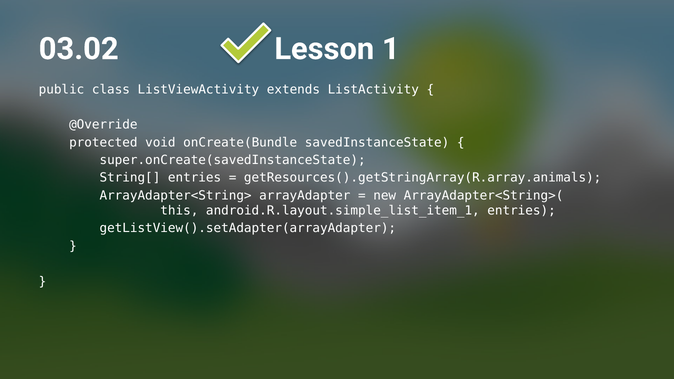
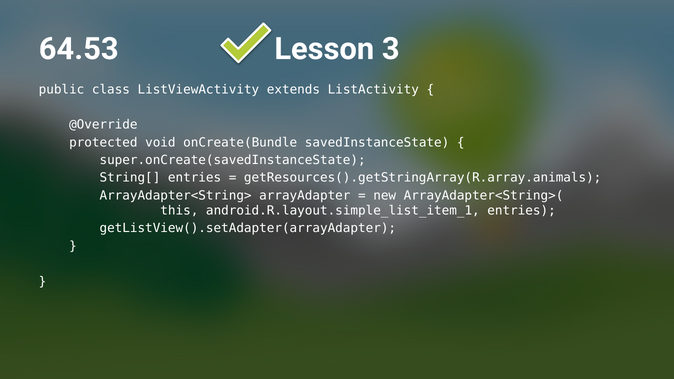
03.02: 03.02 -> 64.53
1: 1 -> 3
